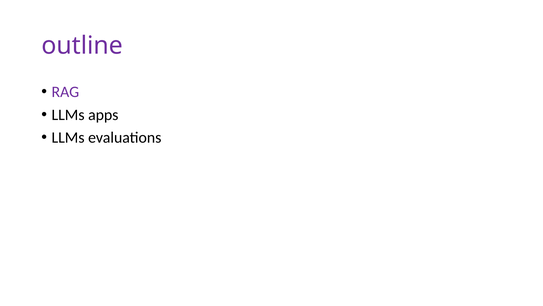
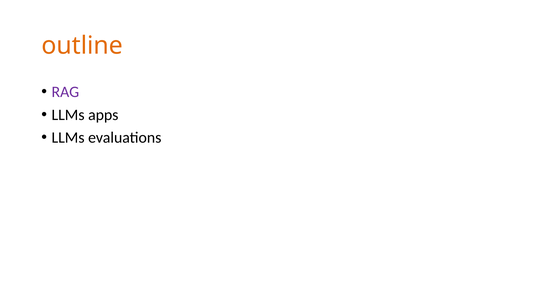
outline colour: purple -> orange
